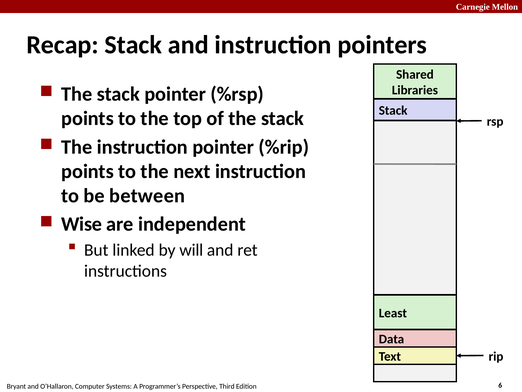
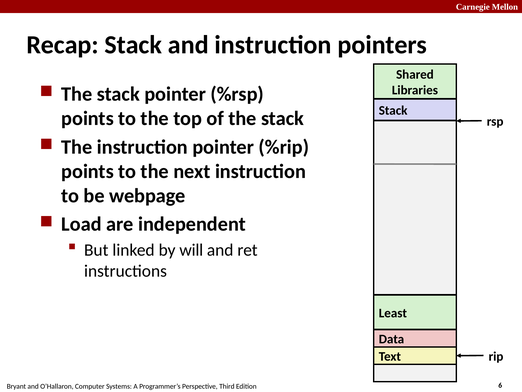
between: between -> webpage
Wise: Wise -> Load
